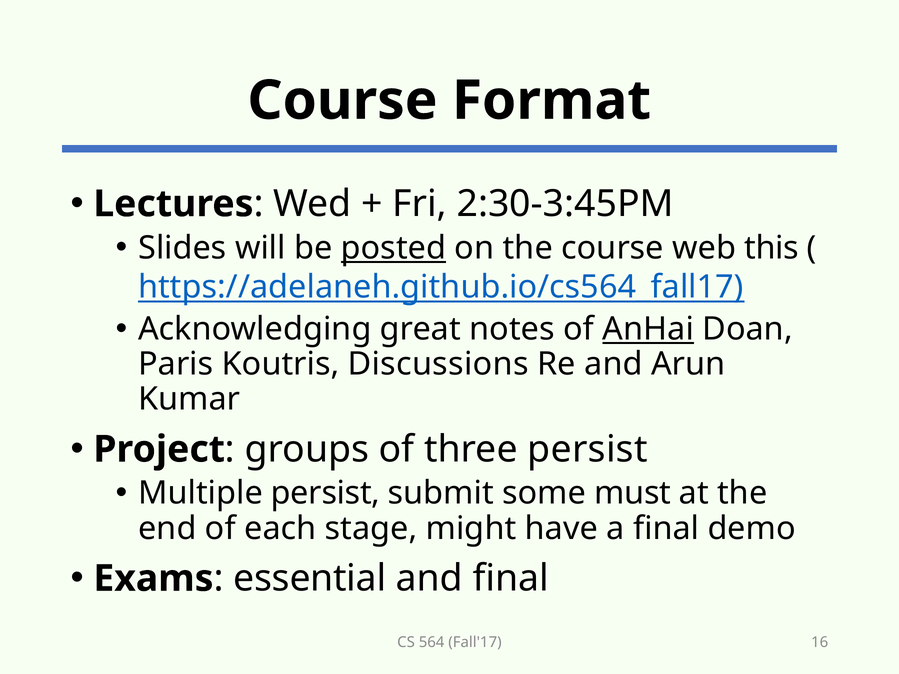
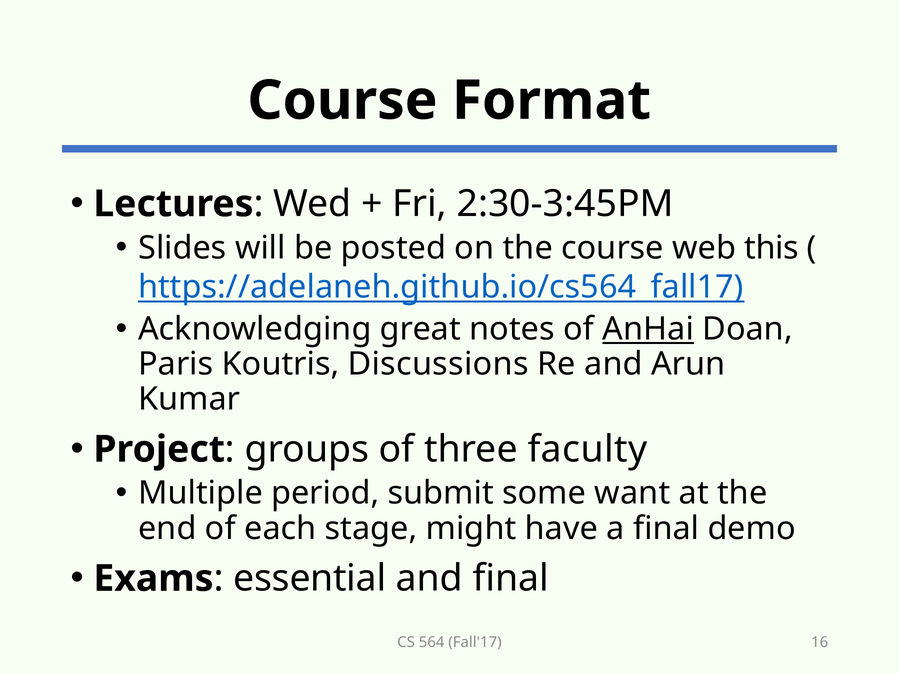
posted underline: present -> none
three persist: persist -> faculty
Multiple persist: persist -> period
must: must -> want
